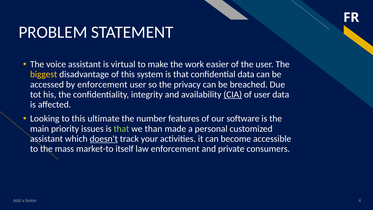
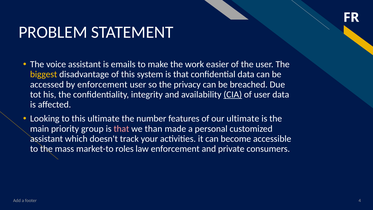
virtual: virtual -> emails
our software: software -> ultimate
issues: issues -> group
that at (121, 129) colour: light green -> pink
doesn't underline: present -> none
itself: itself -> roles
